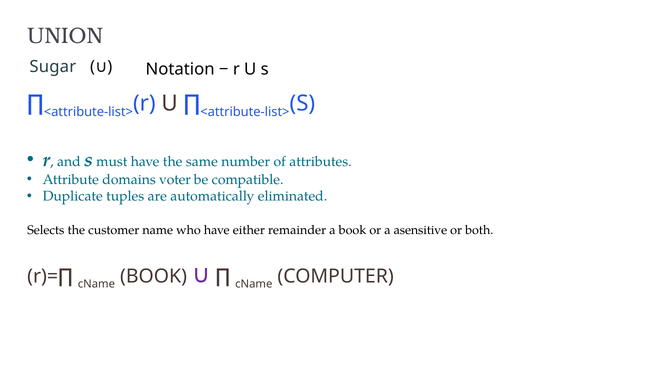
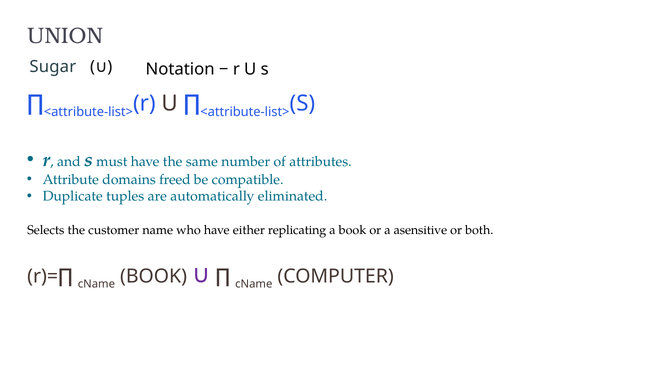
voter: voter -> freed
remainder: remainder -> replicating
